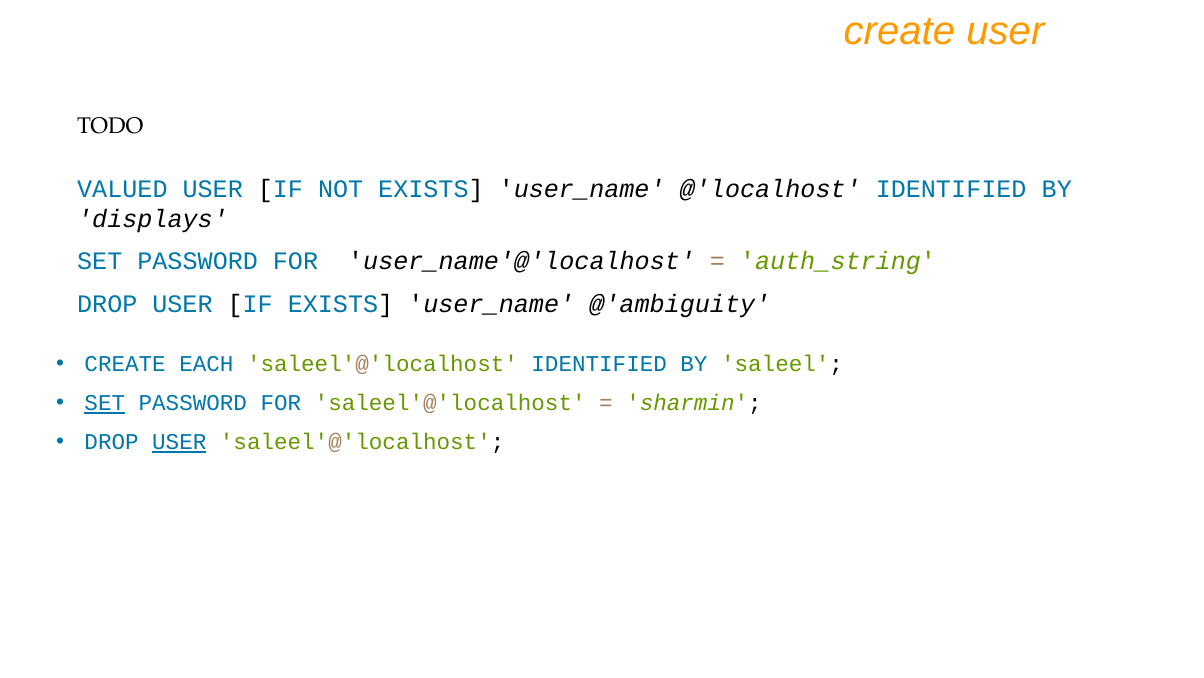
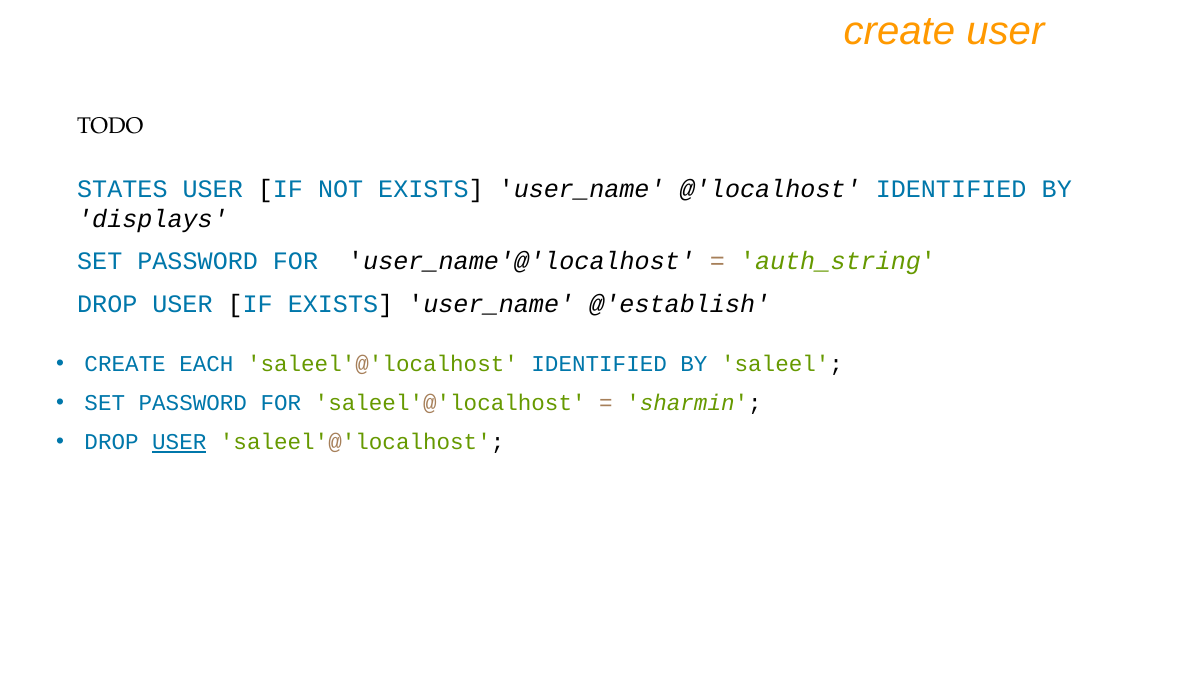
VALUED: VALUED -> STATES
@'ambiguity: @'ambiguity -> @'establish
SET at (105, 403) underline: present -> none
